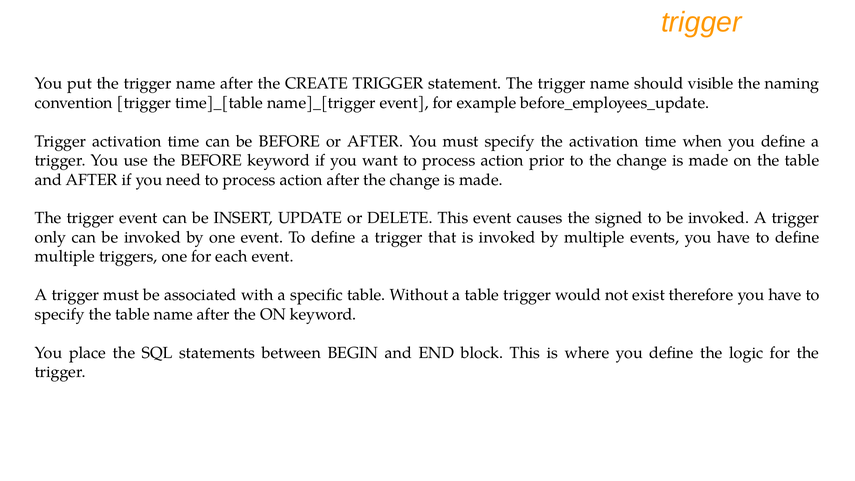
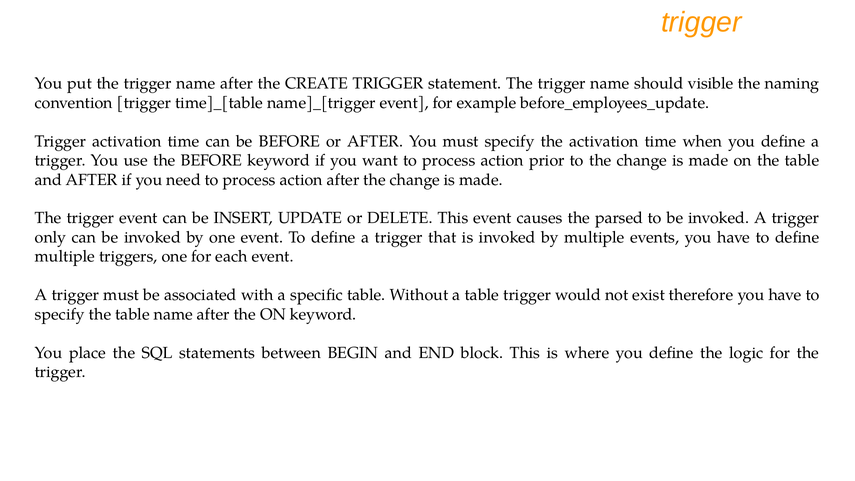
signed: signed -> parsed
